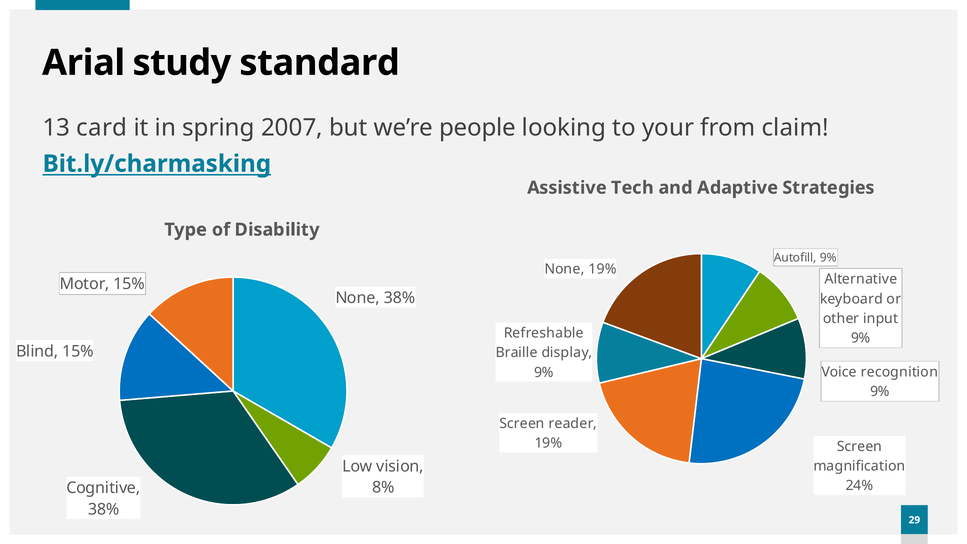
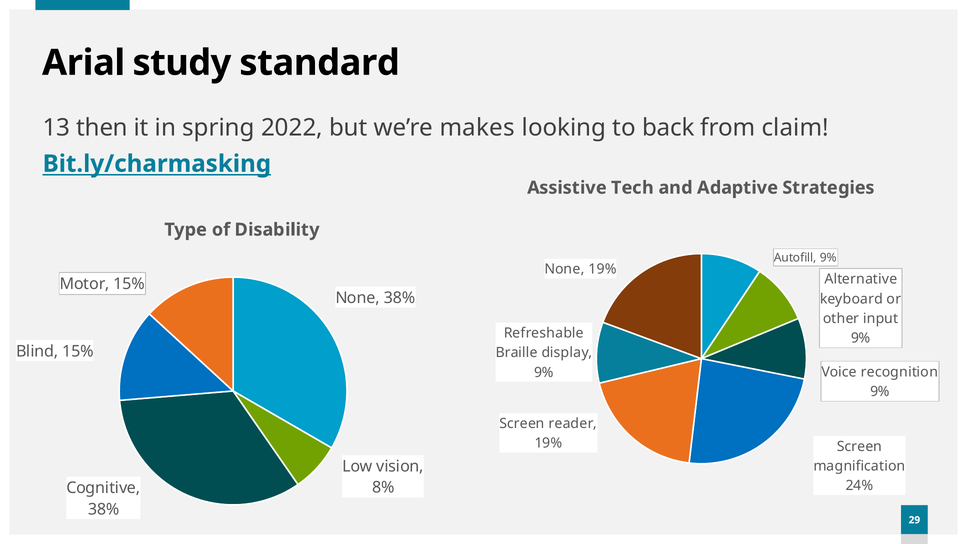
card: card -> then
2007: 2007 -> 2022
people: people -> makes
your: your -> back
